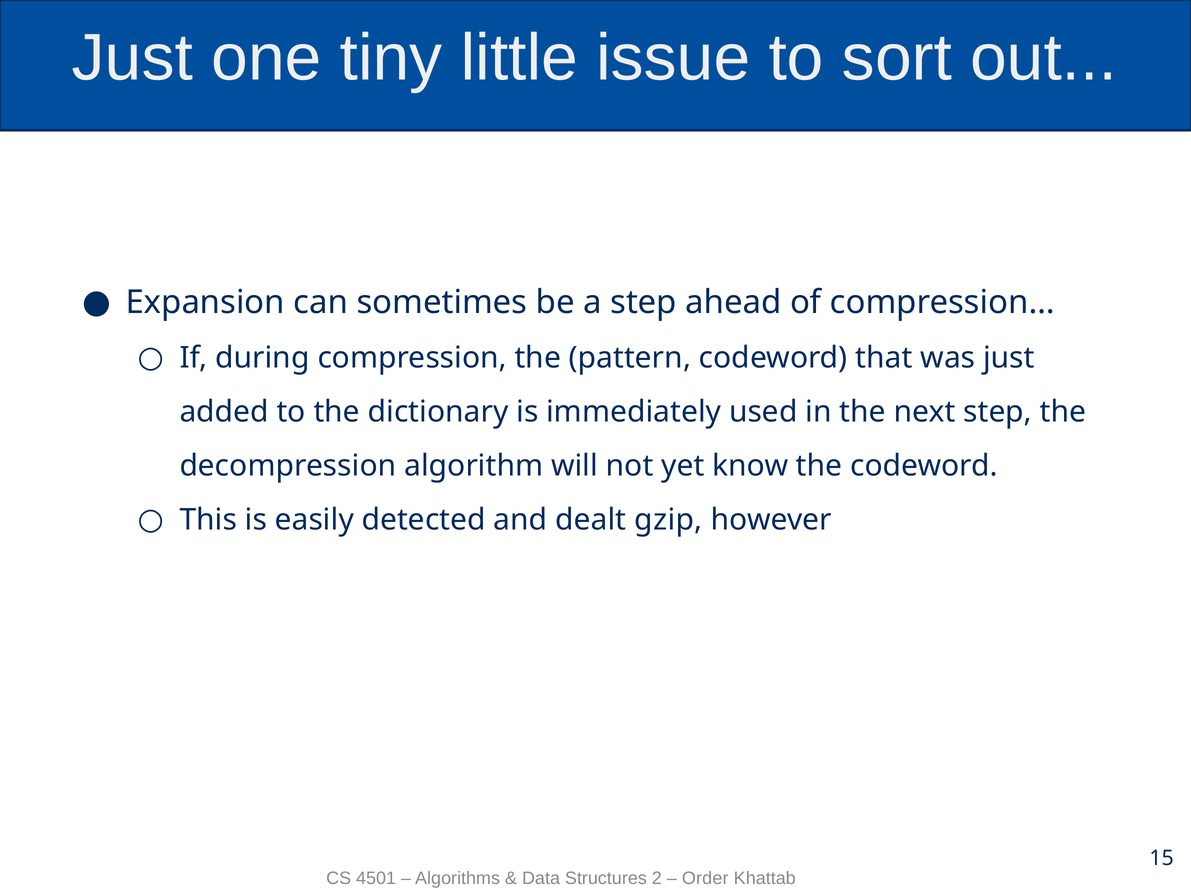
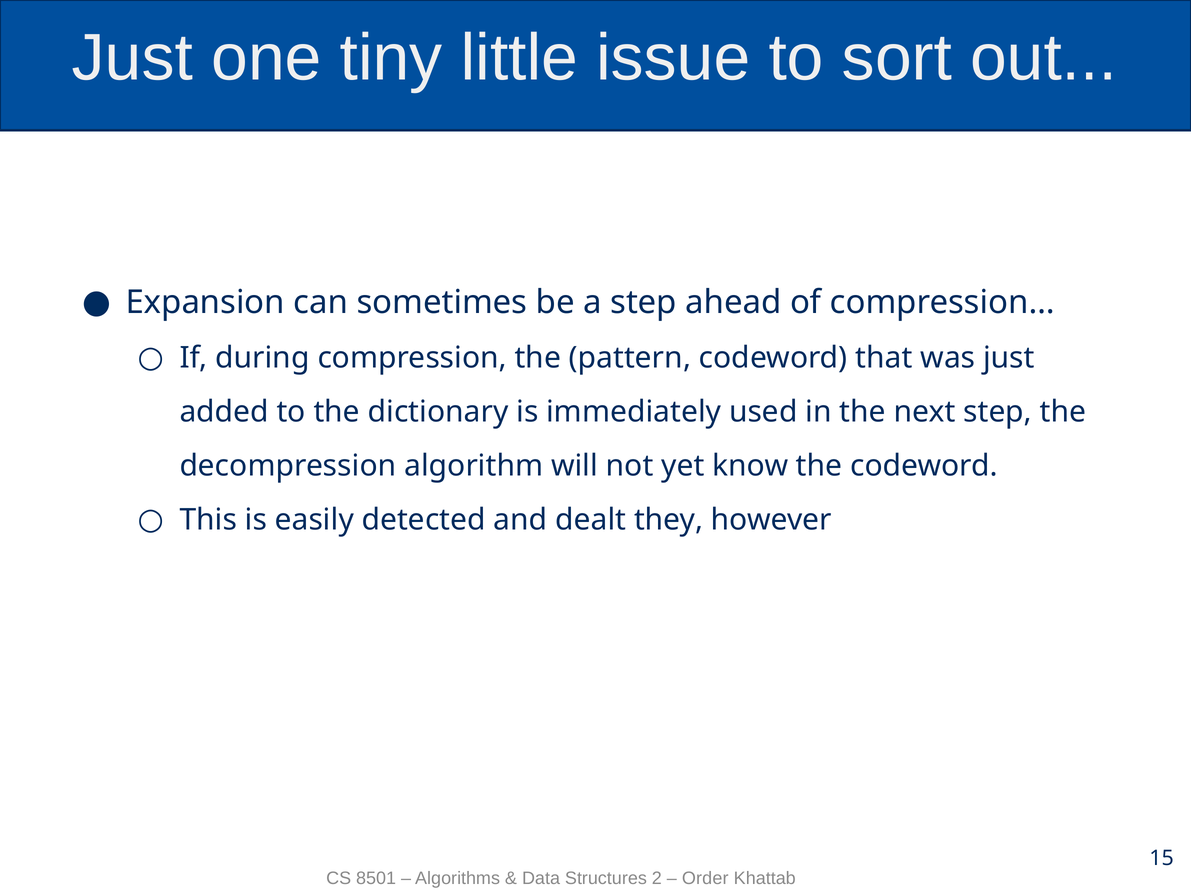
gzip: gzip -> they
4501: 4501 -> 8501
